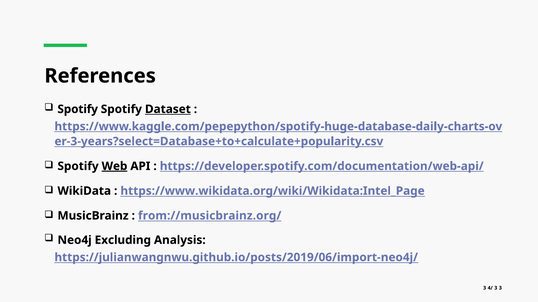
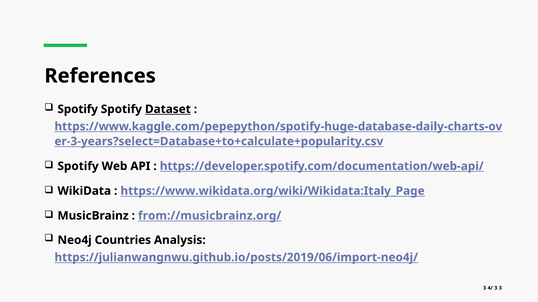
Web underline: present -> none
https://www.wikidata.org/wiki/Wikidata:Intel_Page: https://www.wikidata.org/wiki/Wikidata:Intel_Page -> https://www.wikidata.org/wiki/Wikidata:Italy_Page
Excluding: Excluding -> Countries
